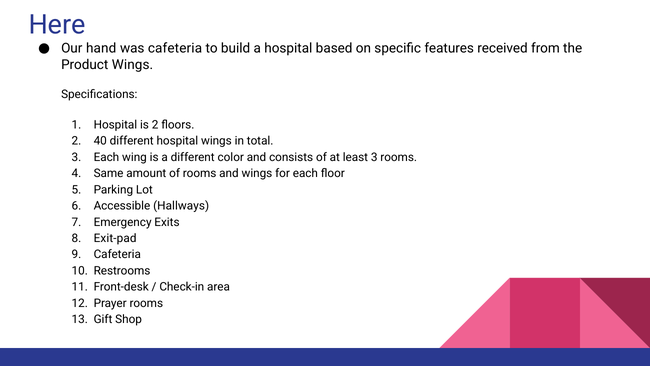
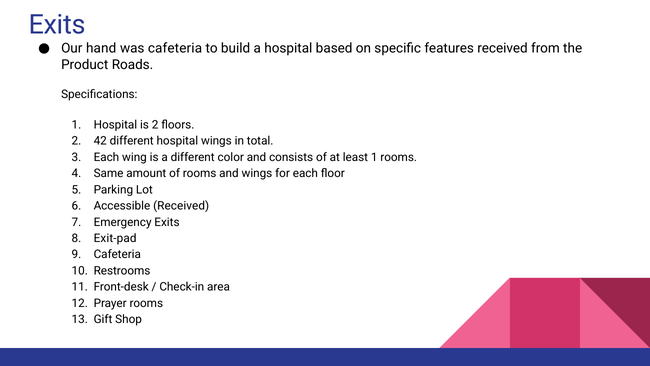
Here at (57, 25): Here -> Exits
Product Wings: Wings -> Roads
40: 40 -> 42
least 3: 3 -> 1
Accessible Hallways: Hallways -> Received
